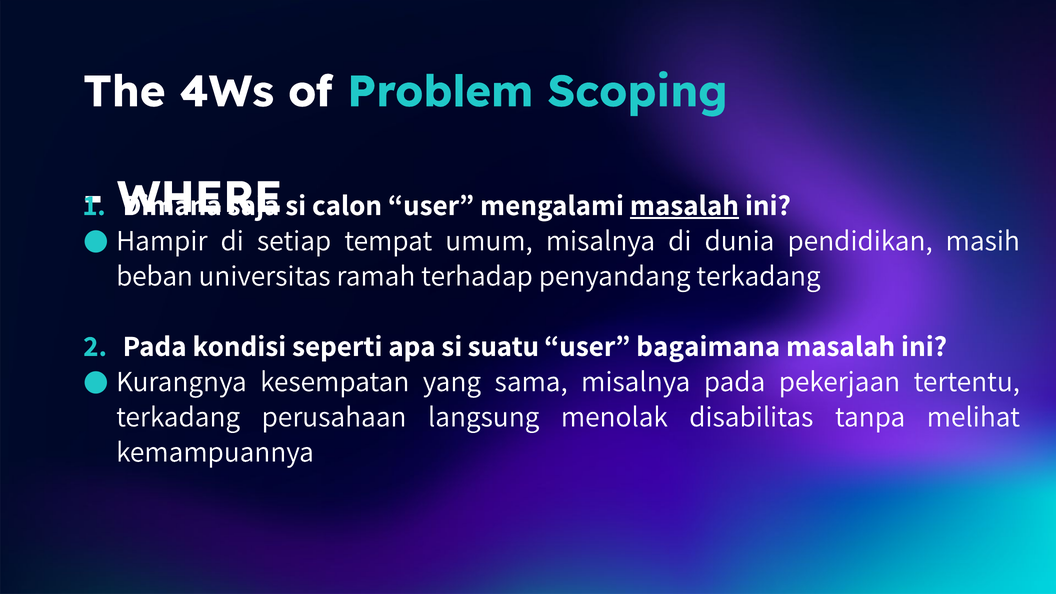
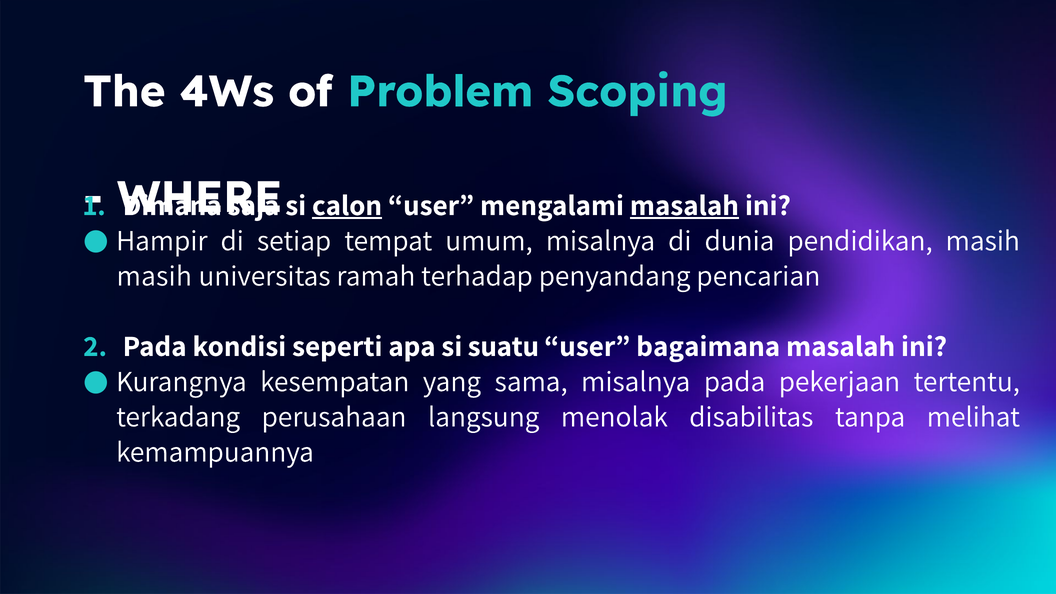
calon underline: none -> present
beban at (154, 276): beban -> masih
penyandang terkadang: terkadang -> pencarian
